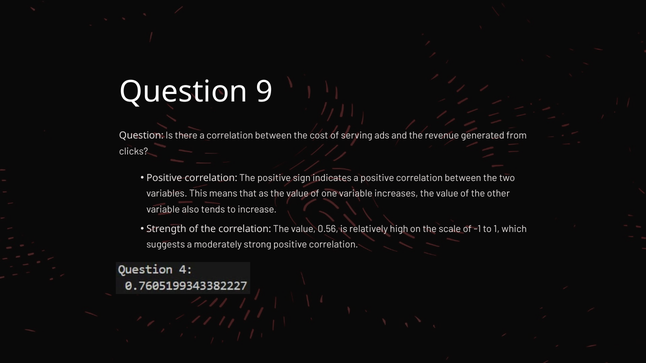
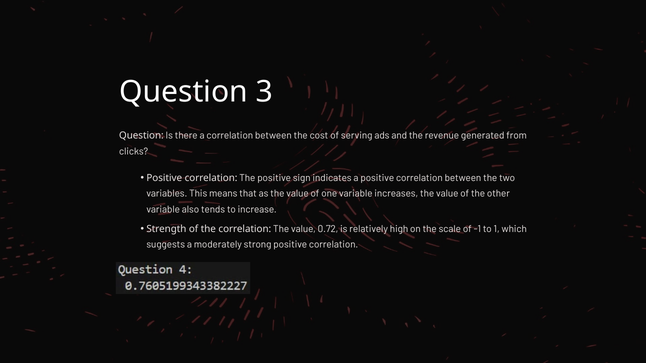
9: 9 -> 3
0.56: 0.56 -> 0.72
